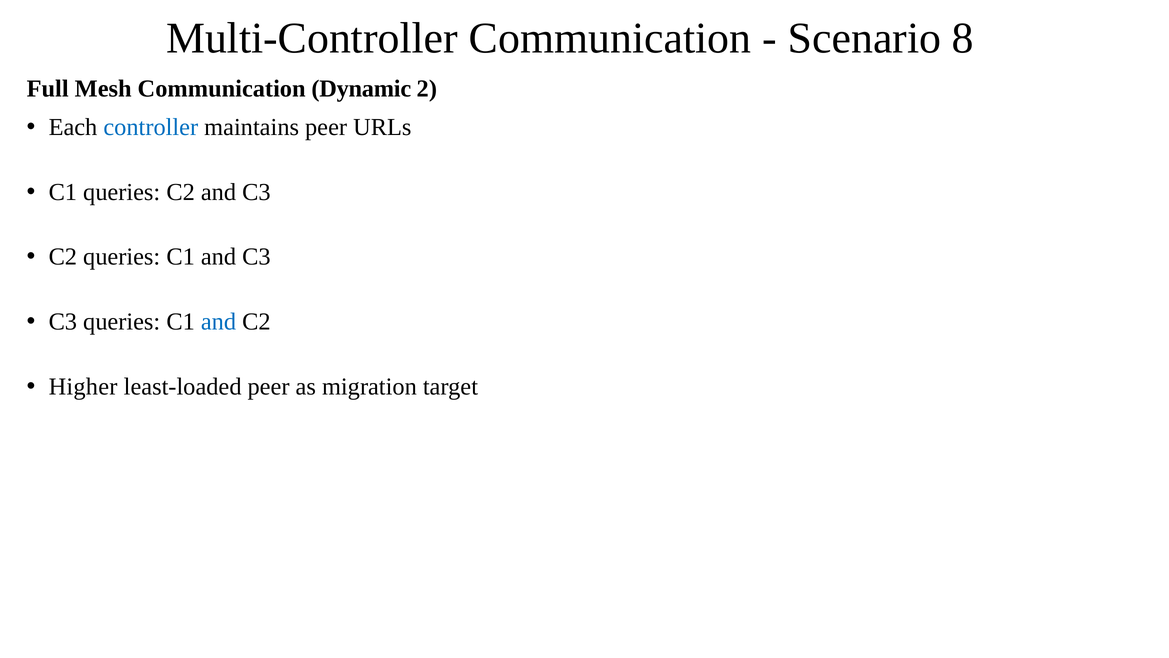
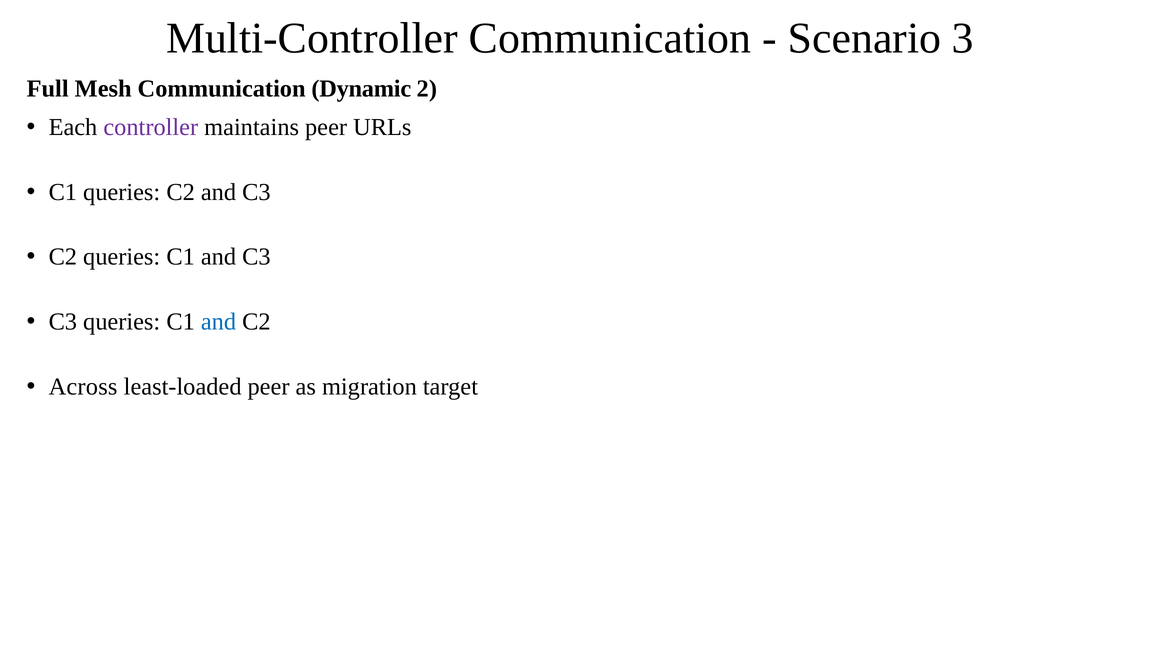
8: 8 -> 3
controller colour: blue -> purple
Higher: Higher -> Across
